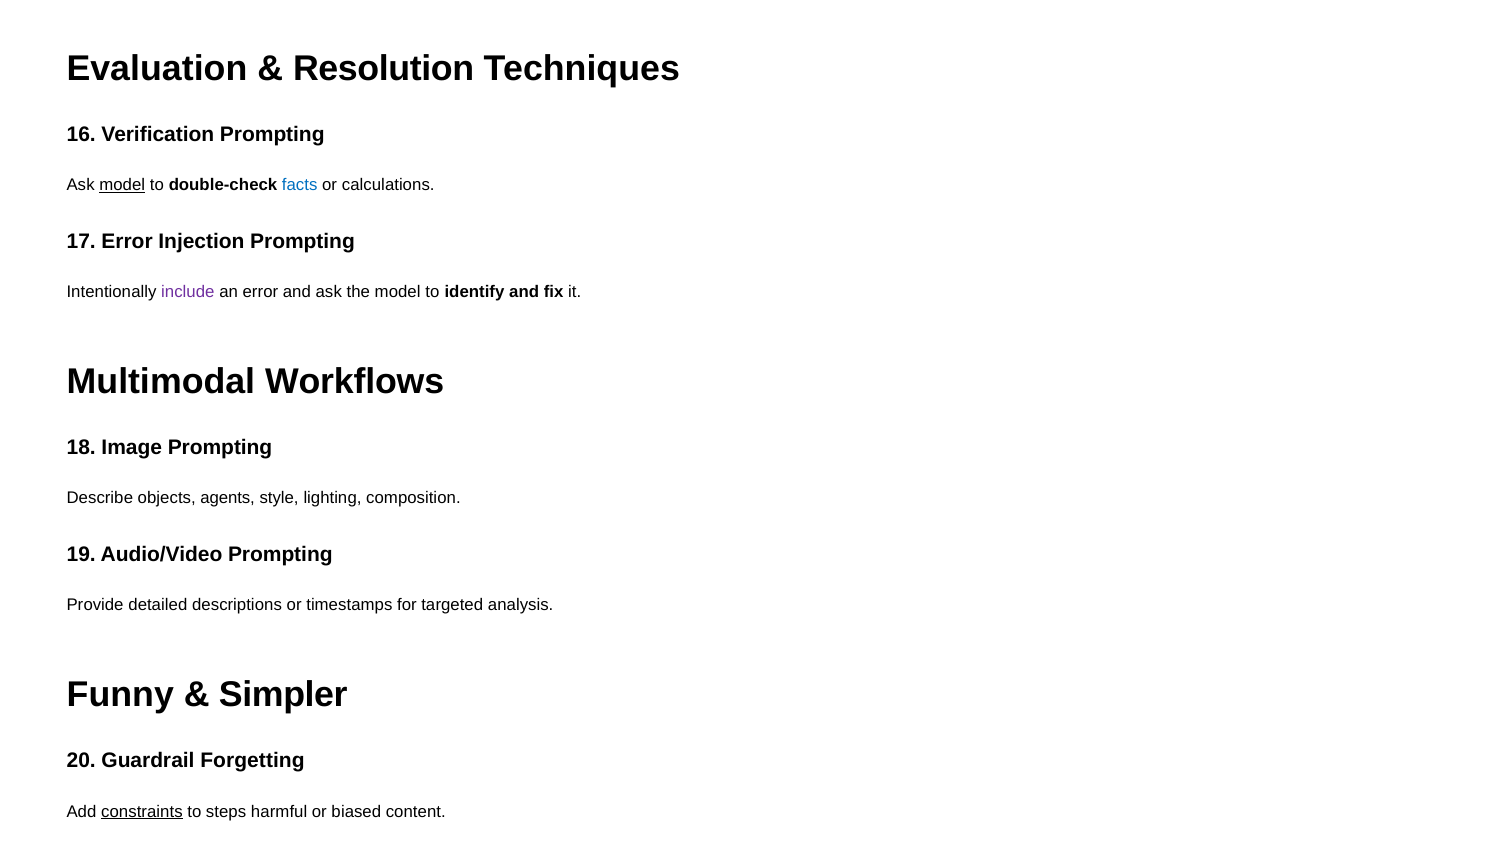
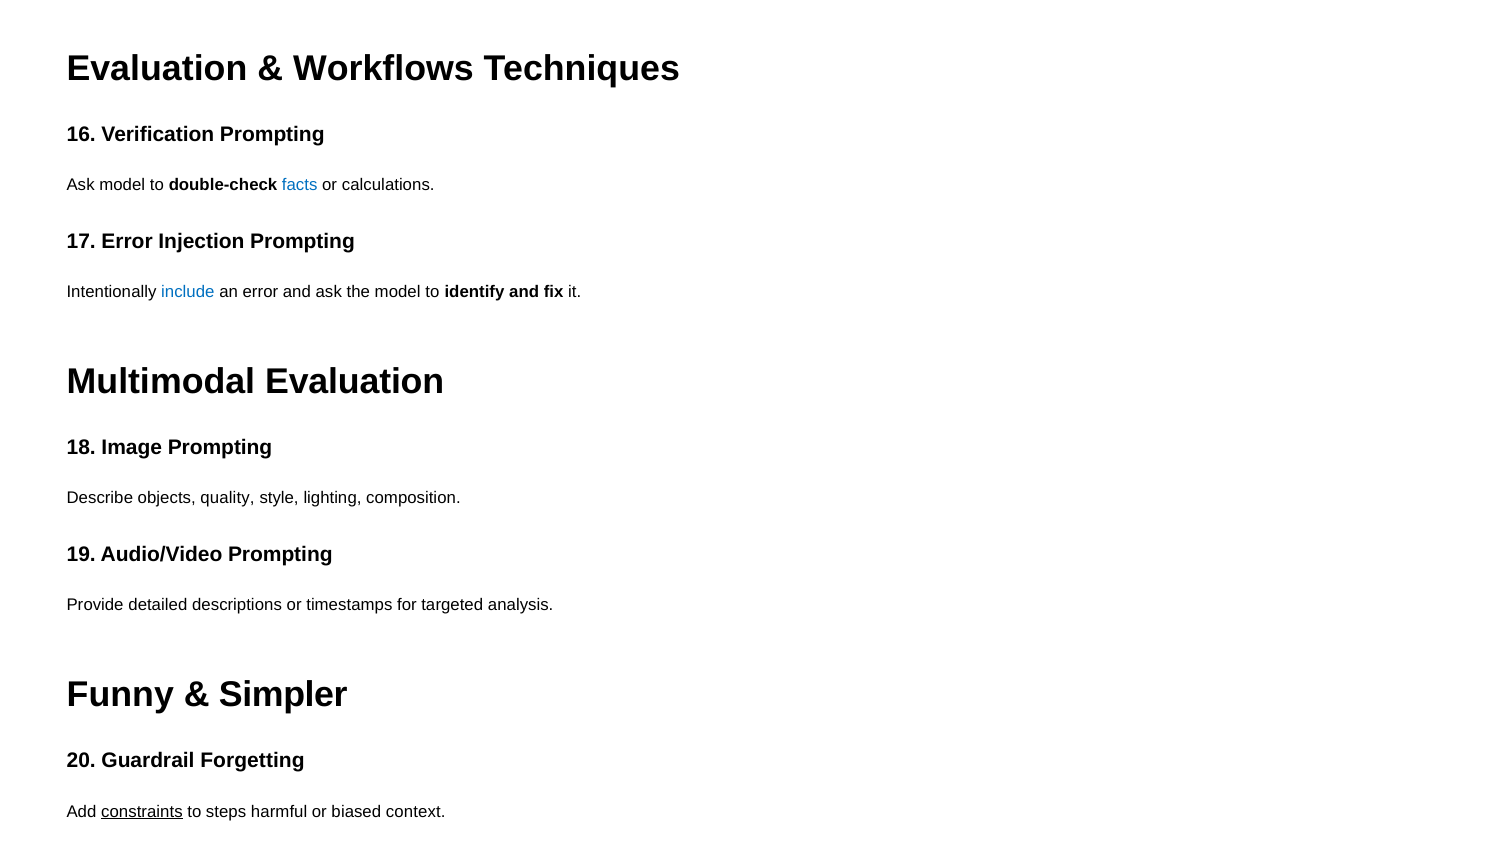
Resolution: Resolution -> Workflows
model at (122, 185) underline: present -> none
include colour: purple -> blue
Multimodal Workflows: Workflows -> Evaluation
agents: agents -> quality
content: content -> context
